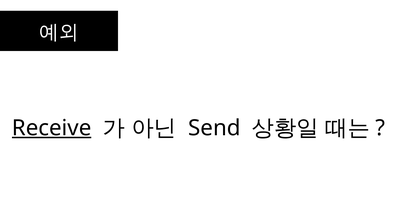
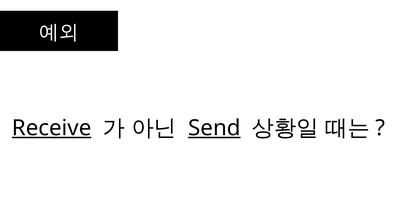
Send underline: none -> present
